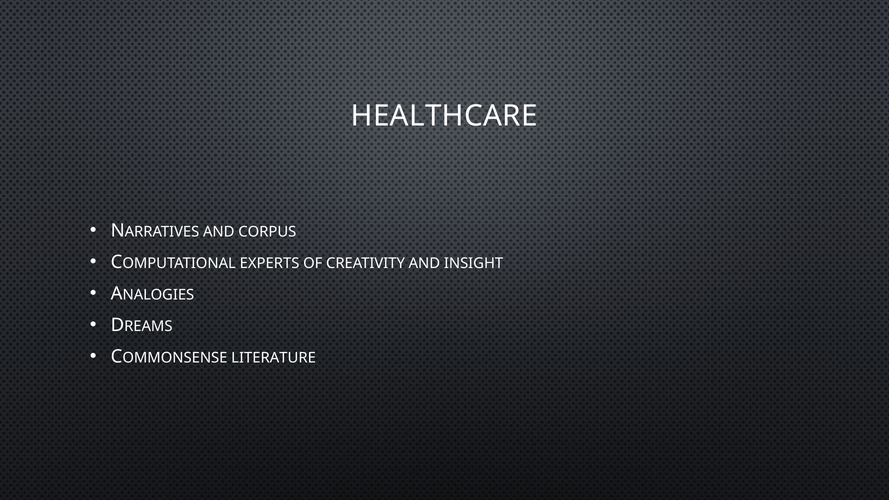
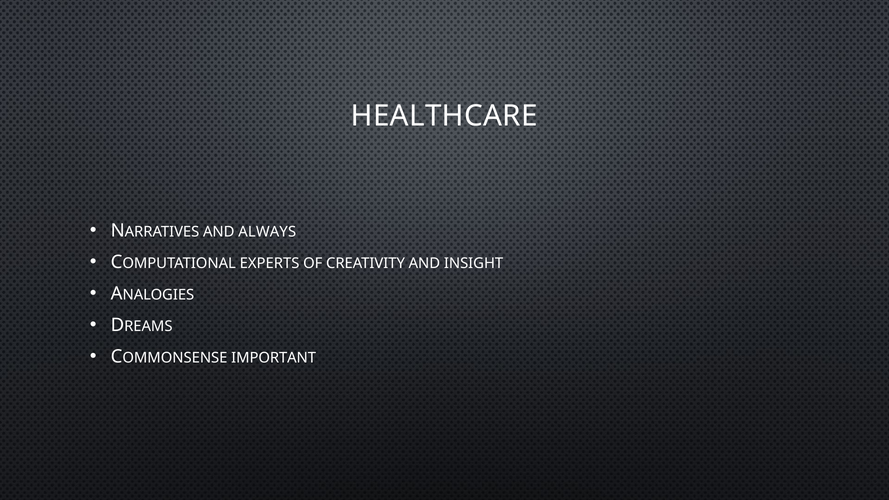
CORPUS: CORPUS -> ALWAYS
LITERATURE: LITERATURE -> IMPORTANT
